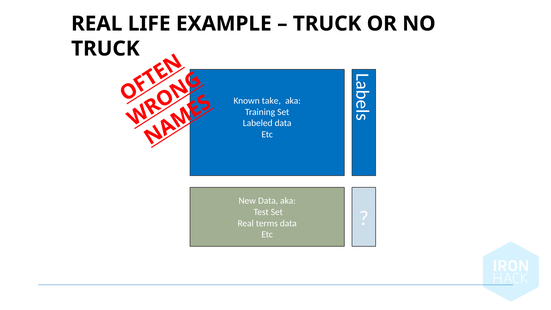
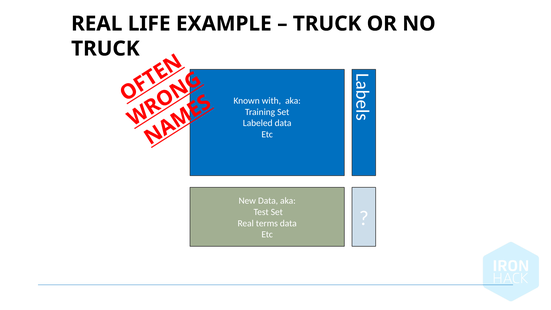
take: take -> with
